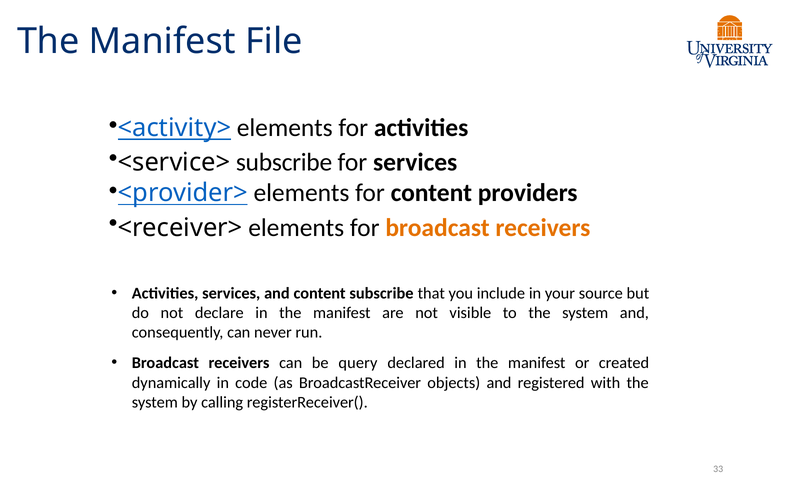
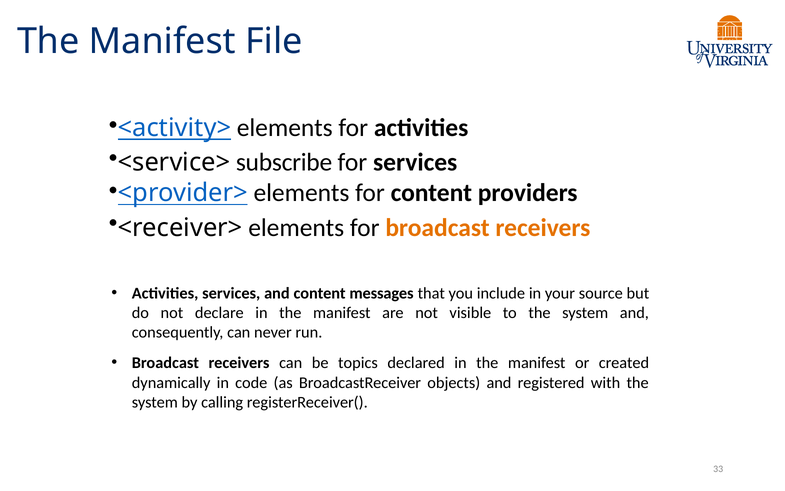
content subscribe: subscribe -> messages
query: query -> topics
